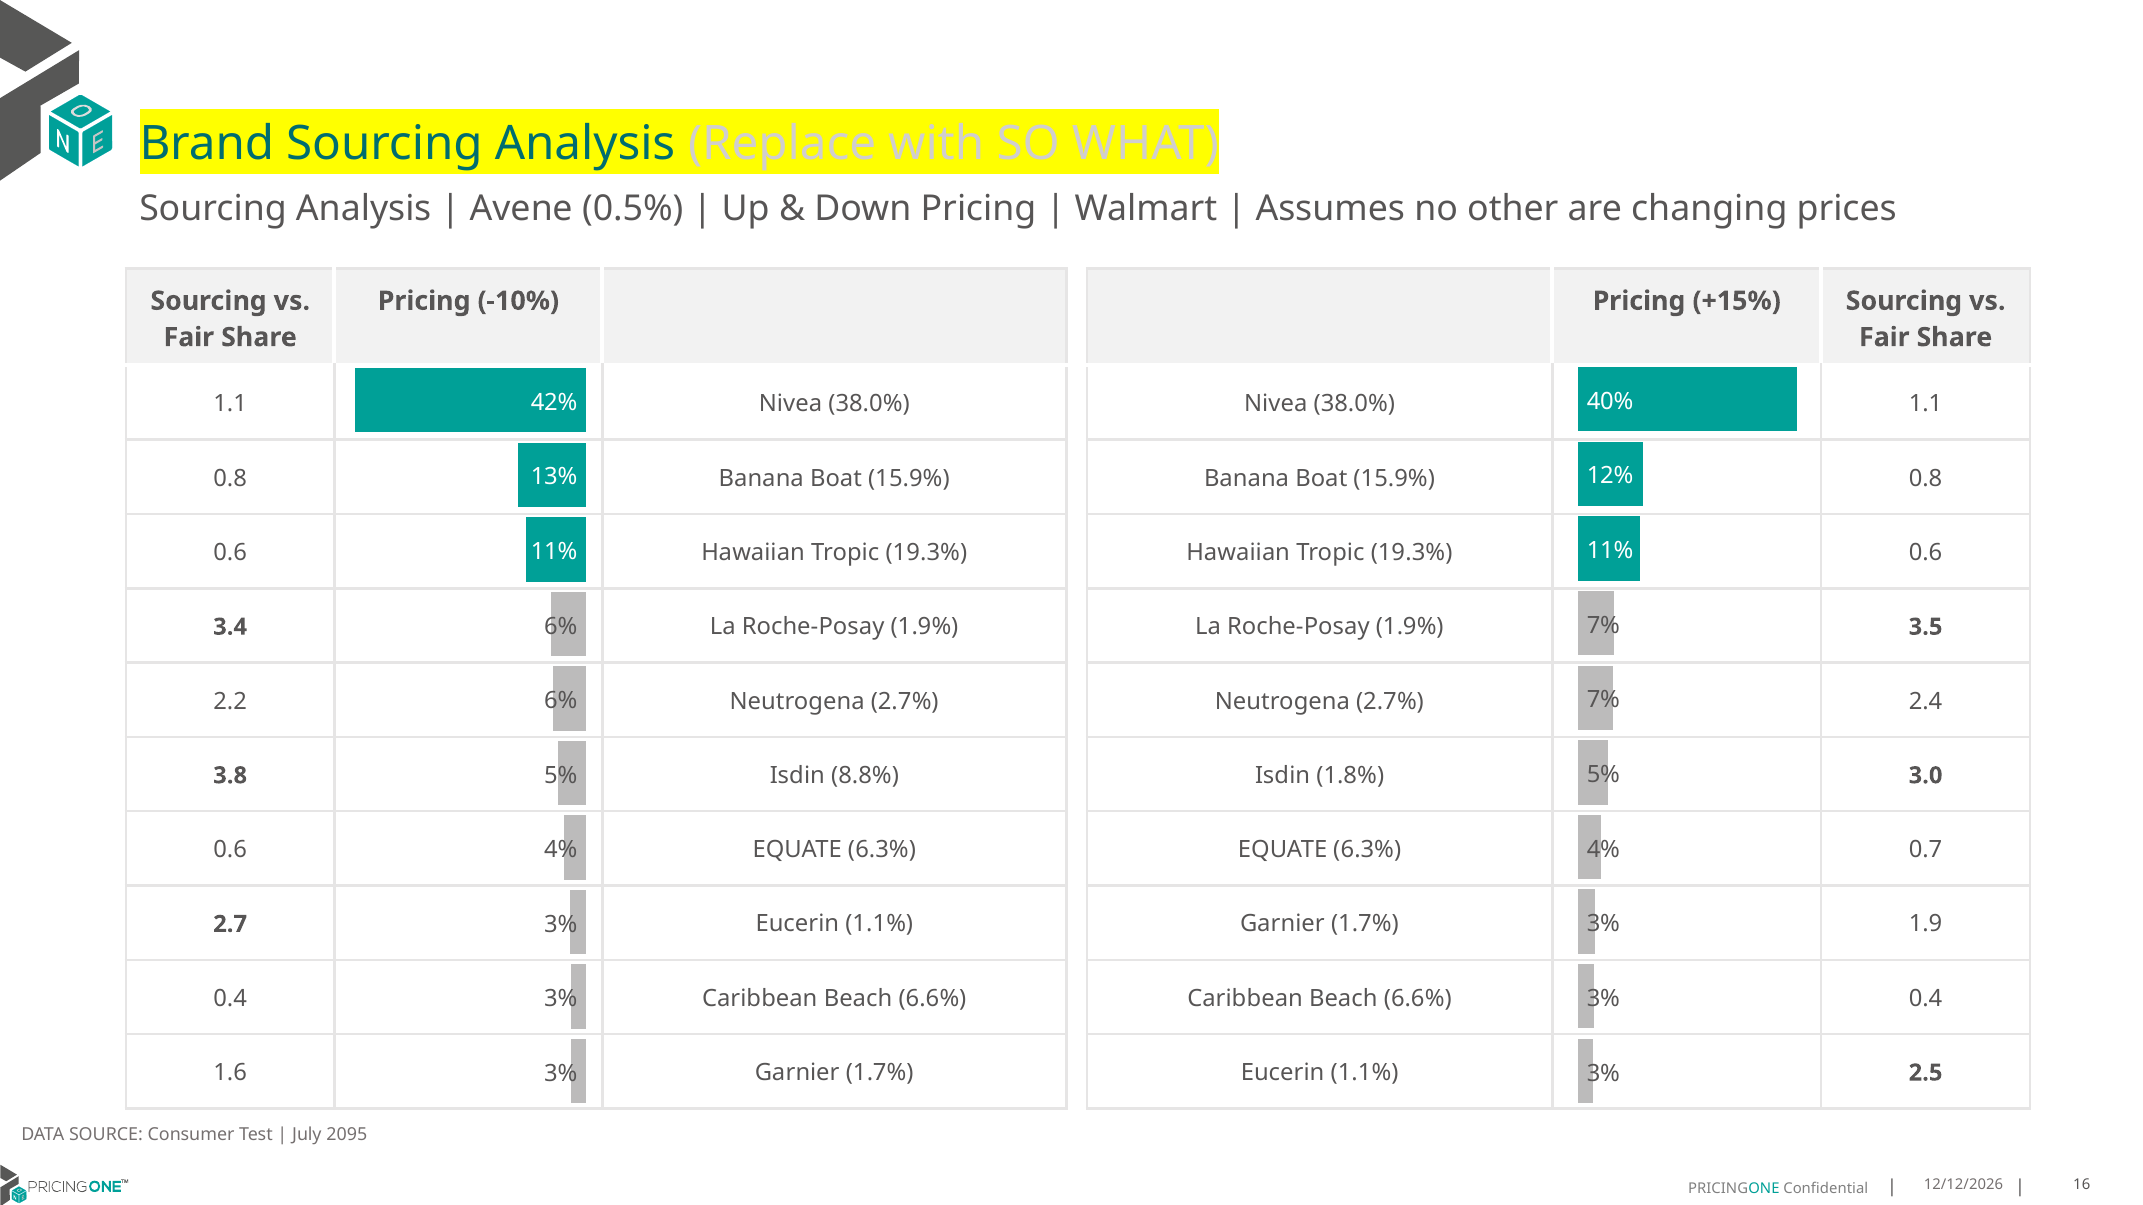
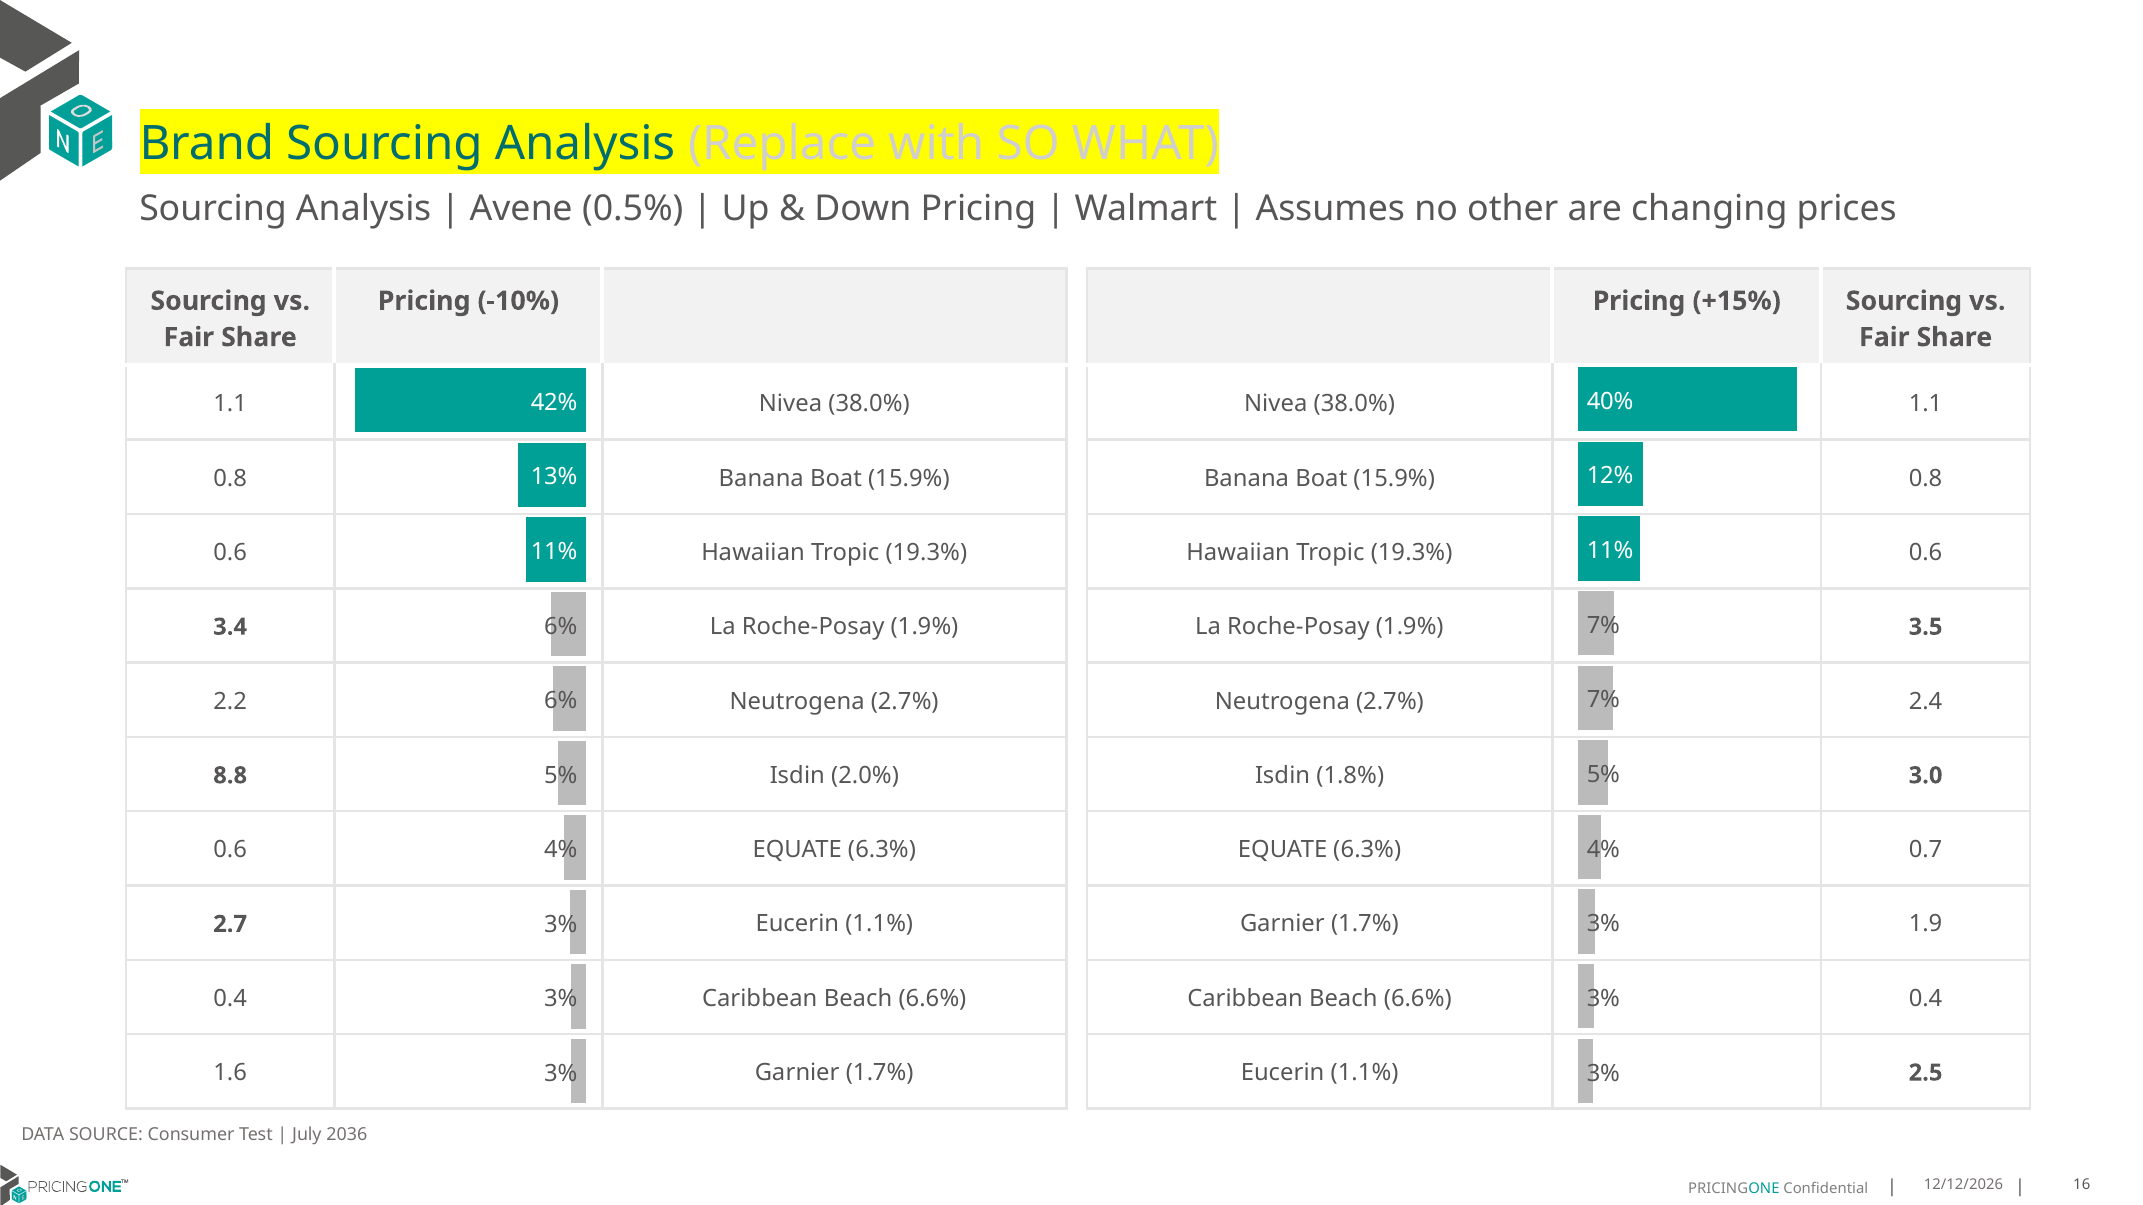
3.8: 3.8 -> 8.8
8.8%: 8.8% -> 2.0%
2095: 2095 -> 2036
